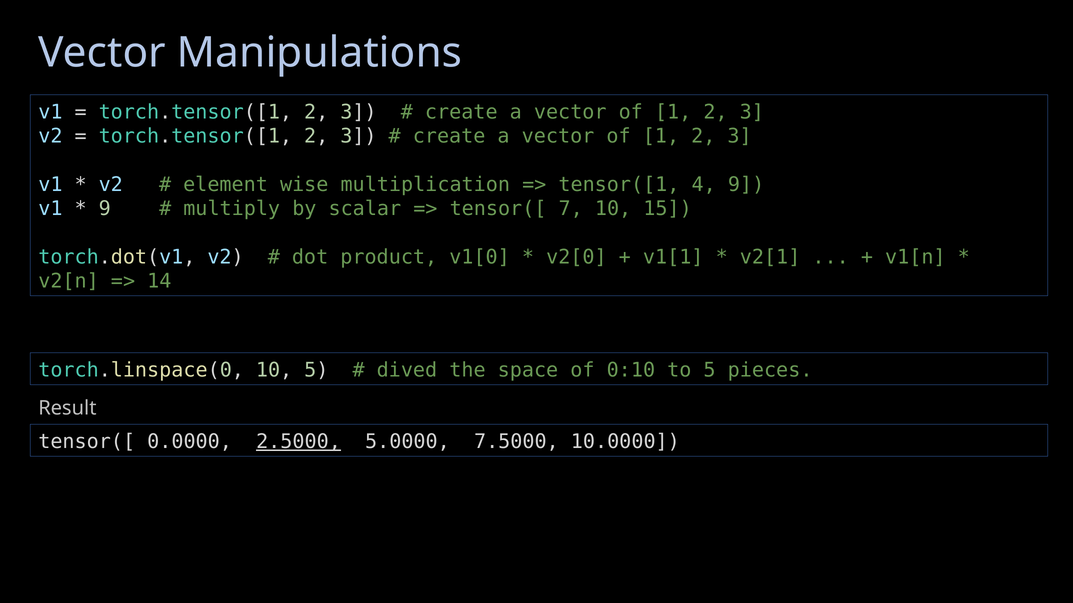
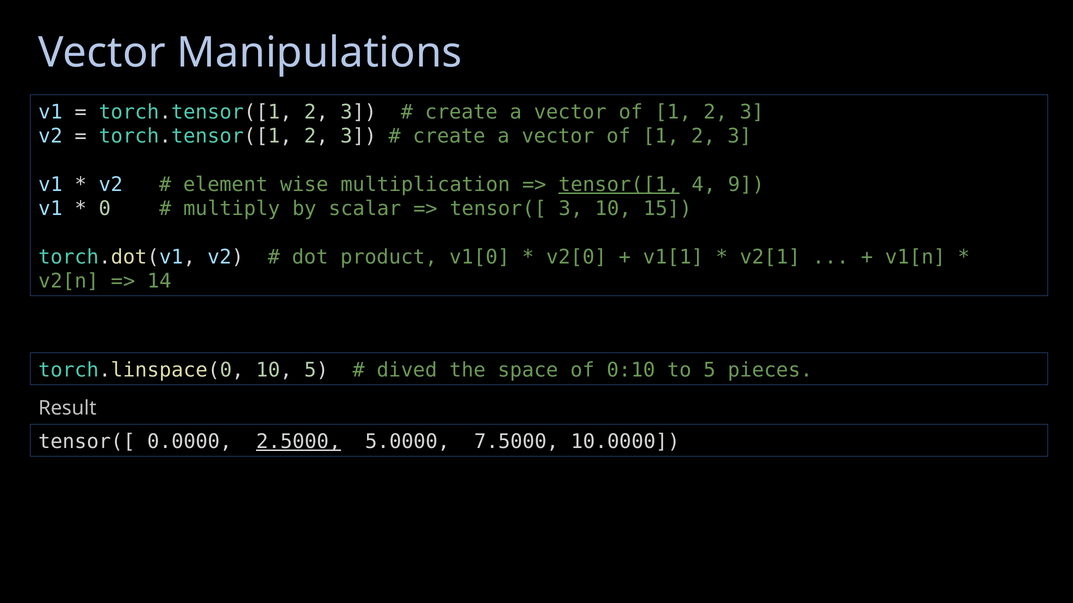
tensor([1 underline: none -> present
9 at (105, 209): 9 -> 0
tensor([ 7: 7 -> 3
